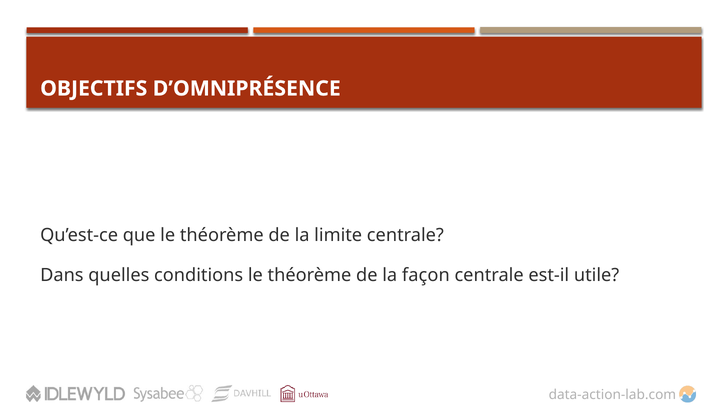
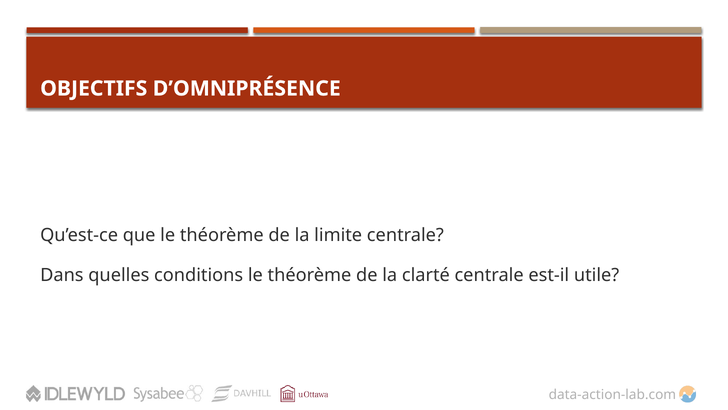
façon: façon -> clarté
